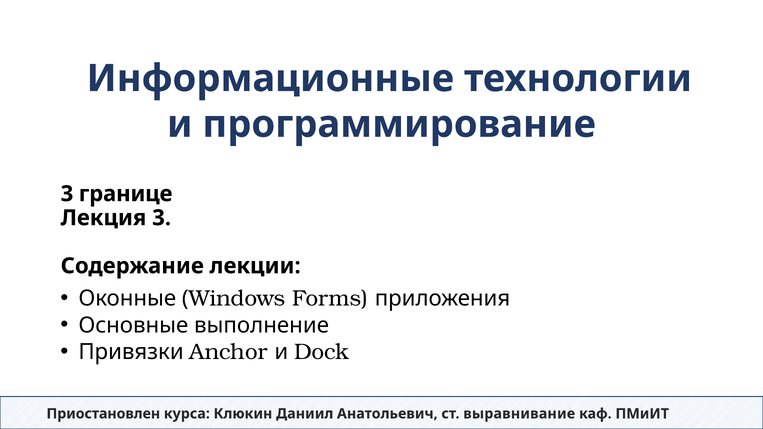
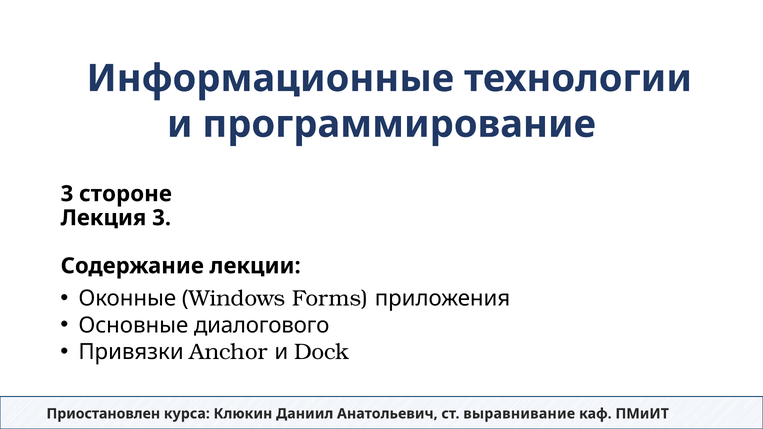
границе: границе -> стороне
выполнение: выполнение -> диалогового
